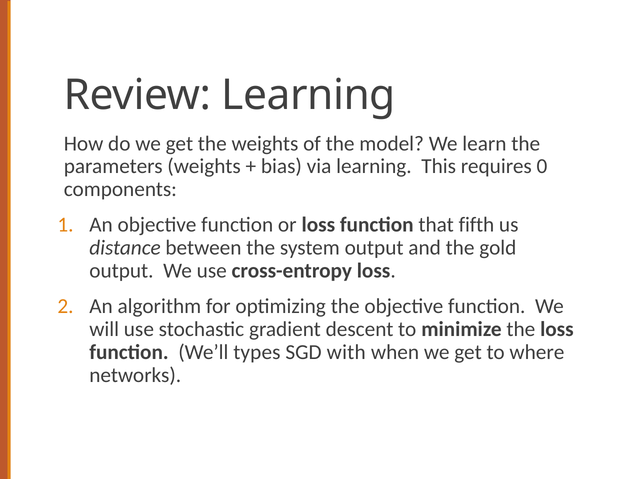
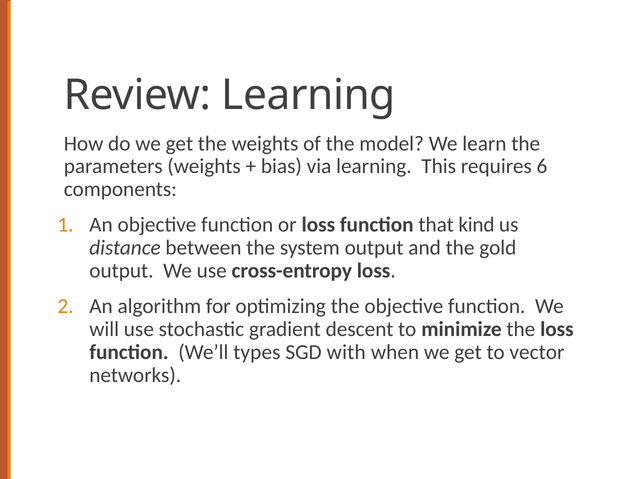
0: 0 -> 6
fifth: fifth -> kind
where: where -> vector
